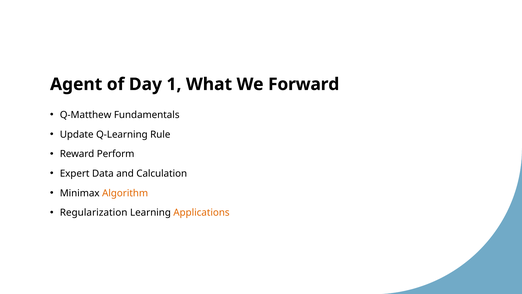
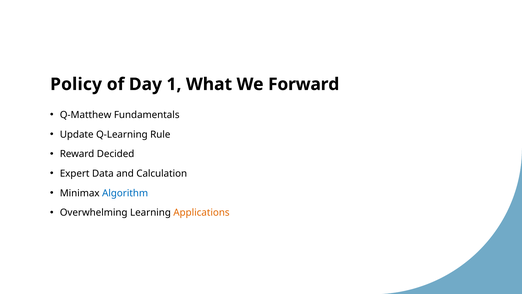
Agent: Agent -> Policy
Perform: Perform -> Decided
Algorithm colour: orange -> blue
Regularization: Regularization -> Overwhelming
